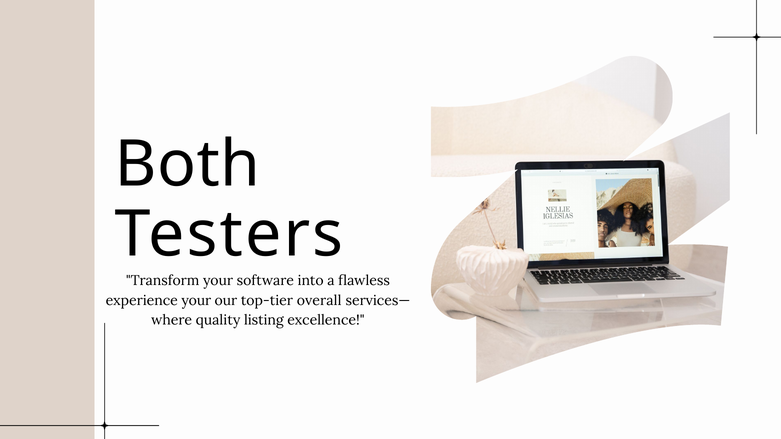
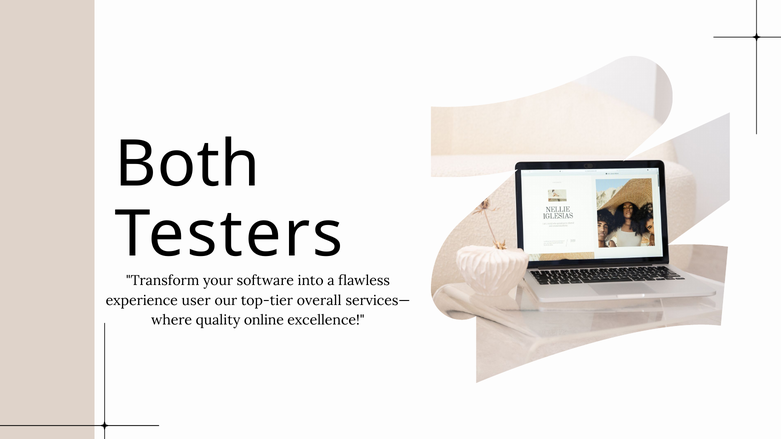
experience your: your -> user
listing: listing -> online
